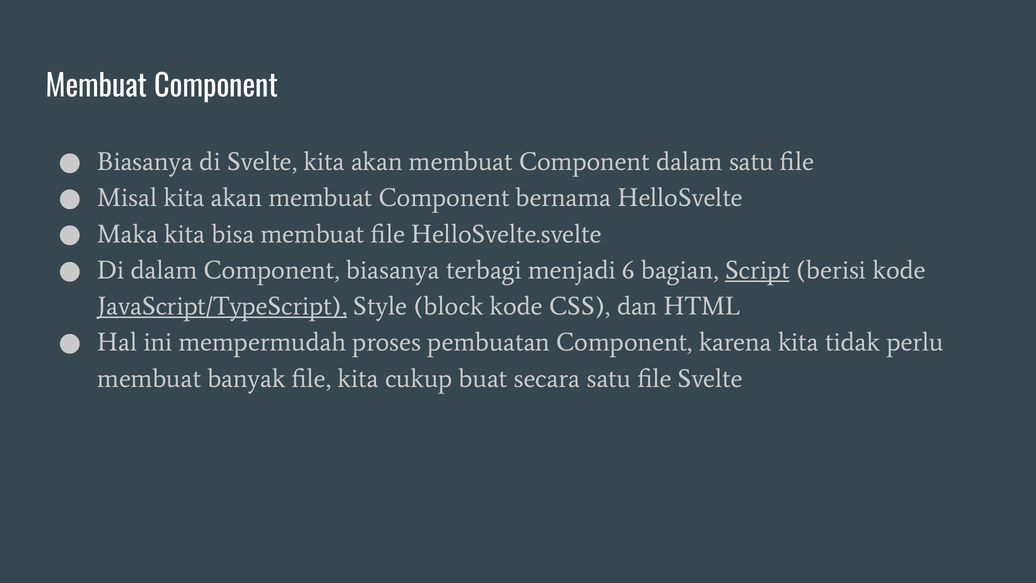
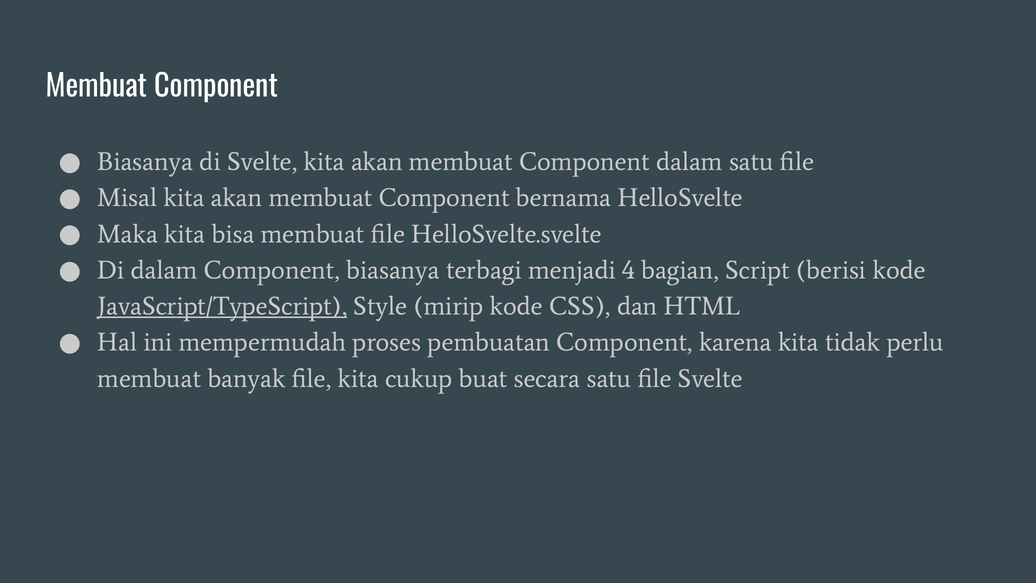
6: 6 -> 4
Script underline: present -> none
block: block -> mirip
